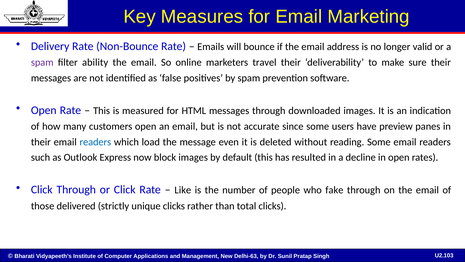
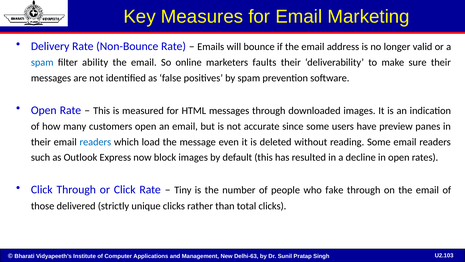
spam at (42, 62) colour: purple -> blue
travel: travel -> faults
Like: Like -> Tiny
